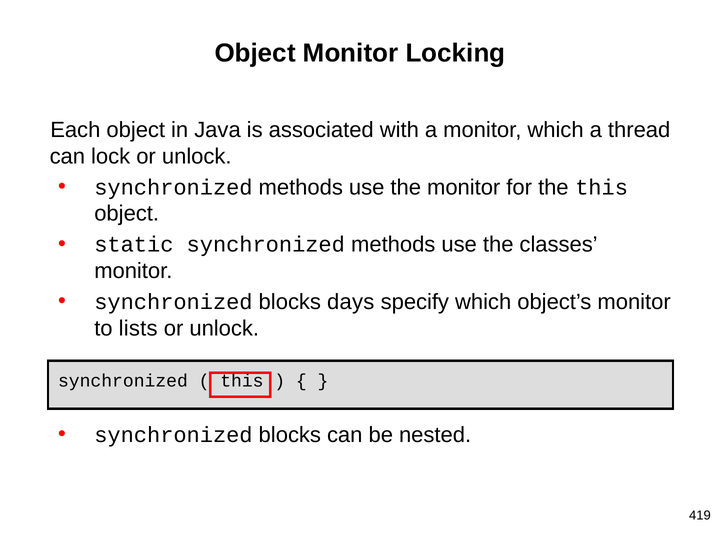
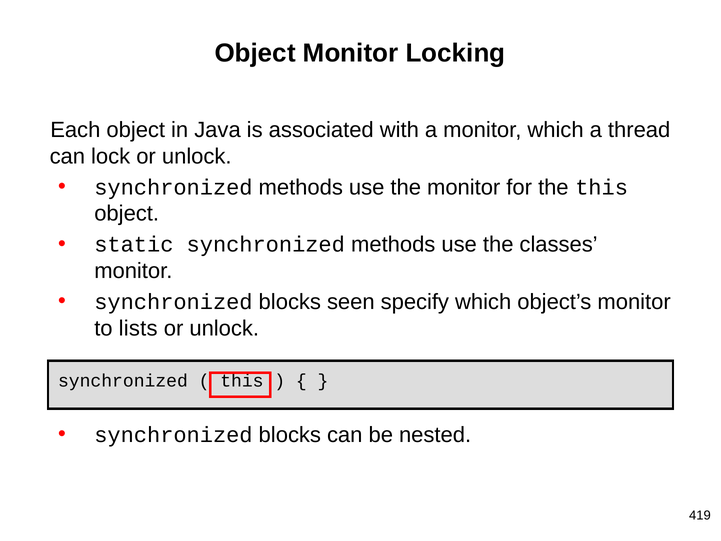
days: days -> seen
